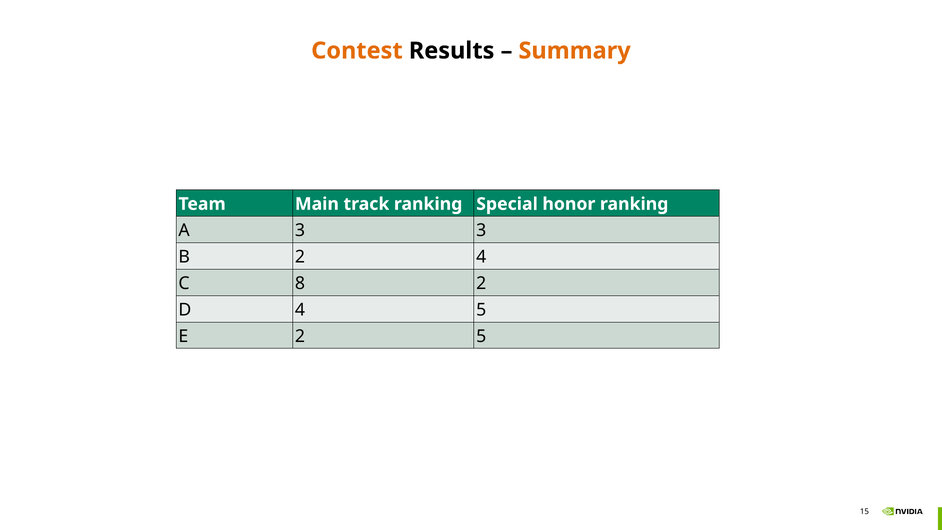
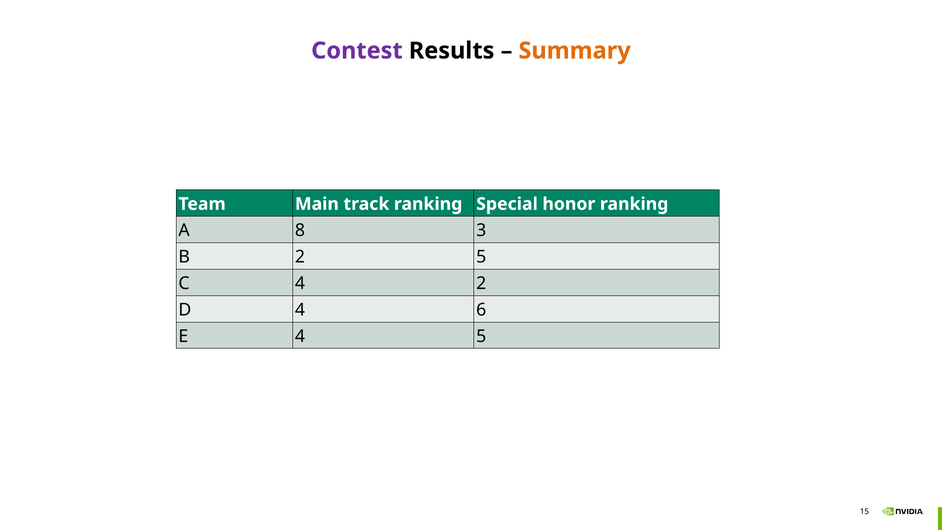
Contest colour: orange -> purple
A 3: 3 -> 8
2 4: 4 -> 5
C 8: 8 -> 4
4 5: 5 -> 6
E 2: 2 -> 4
